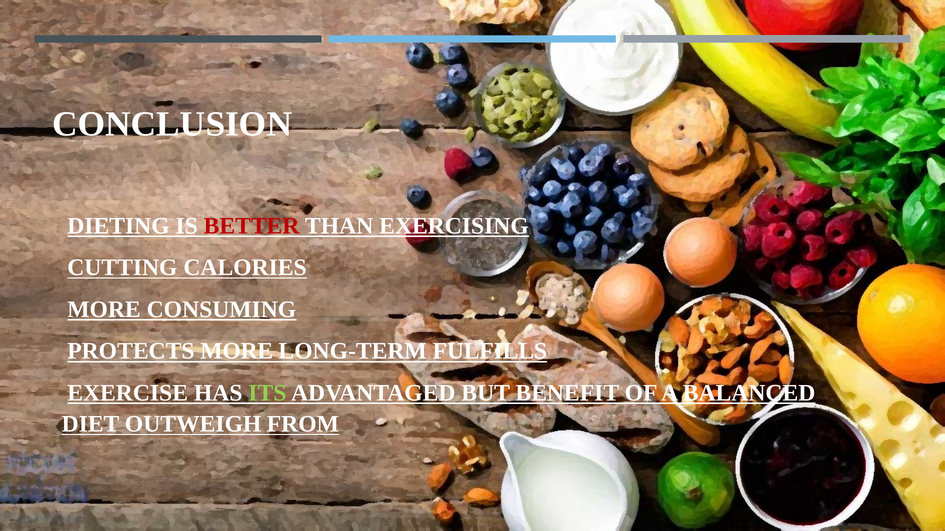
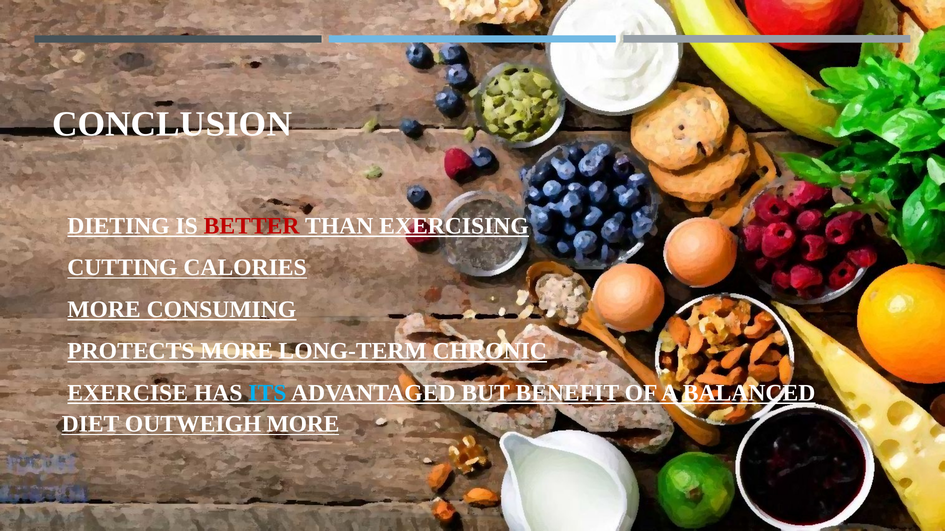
FULFILLS: FULFILLS -> CHRONIC
ITS colour: light green -> light blue
OUTWEIGH FROM: FROM -> MORE
